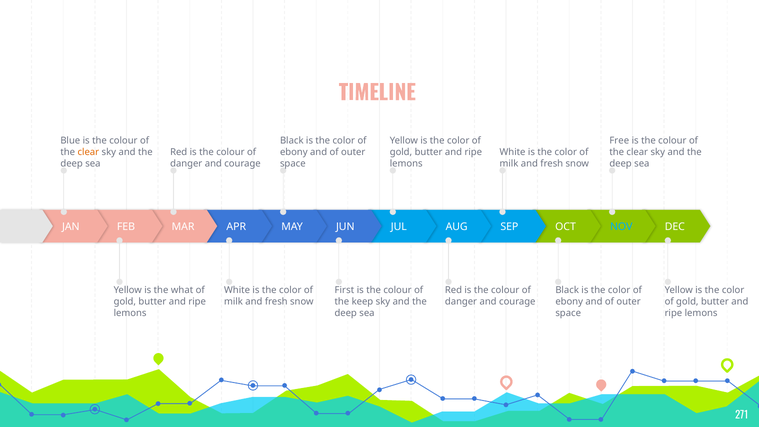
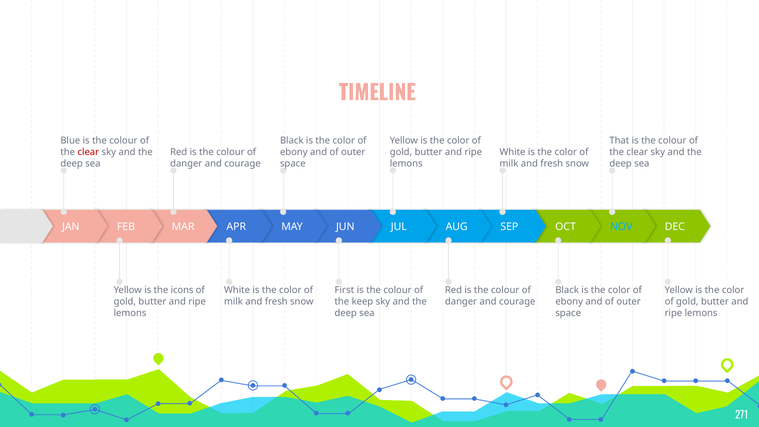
Free: Free -> That
clear at (88, 152) colour: orange -> red
what: what -> icons
